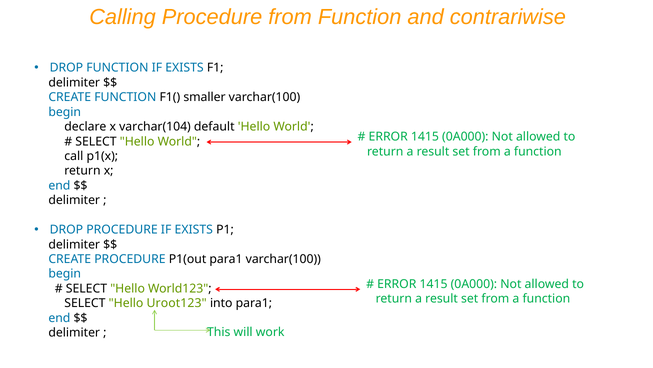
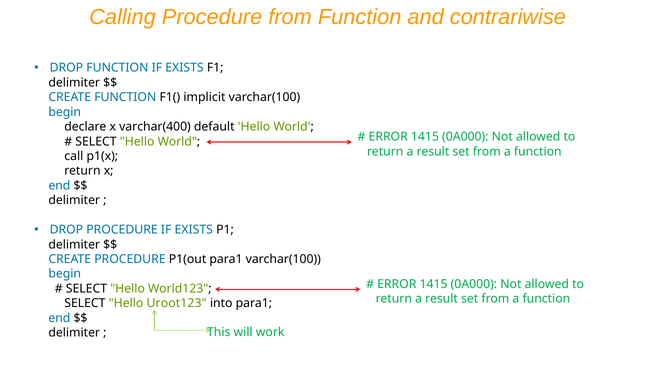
smaller: smaller -> implicit
varchar(104: varchar(104 -> varchar(400
